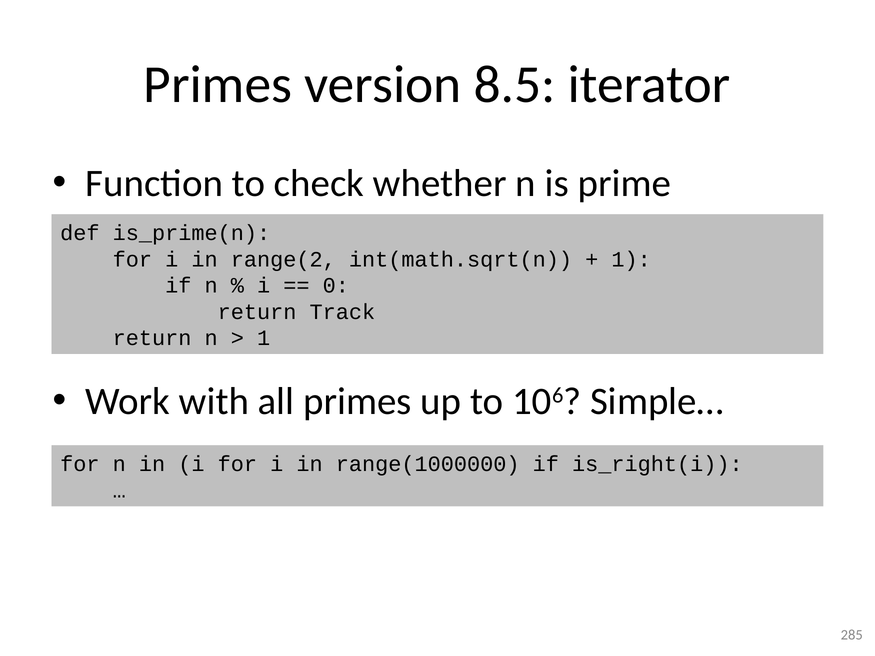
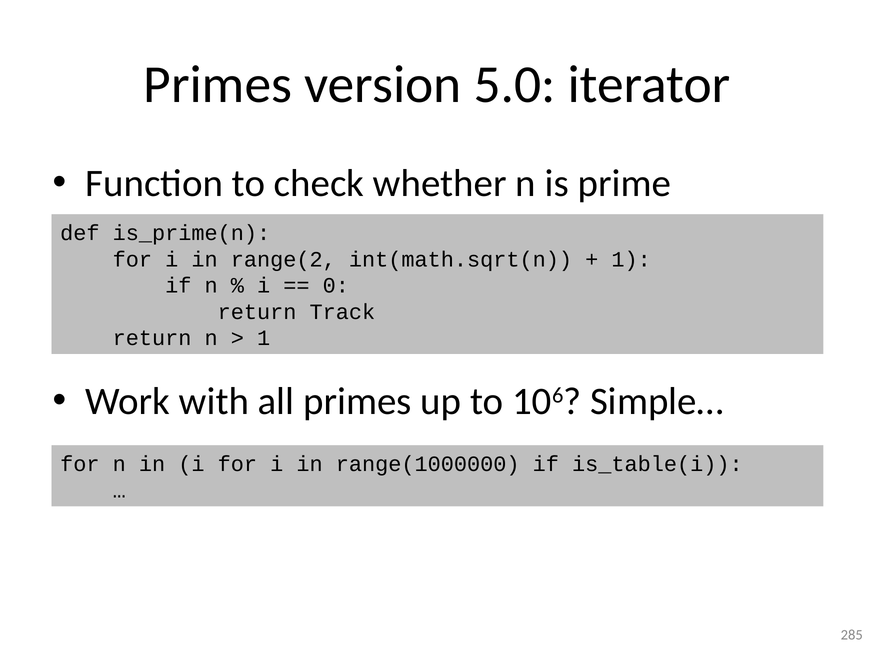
8.5: 8.5 -> 5.0
is_right(i: is_right(i -> is_table(i
